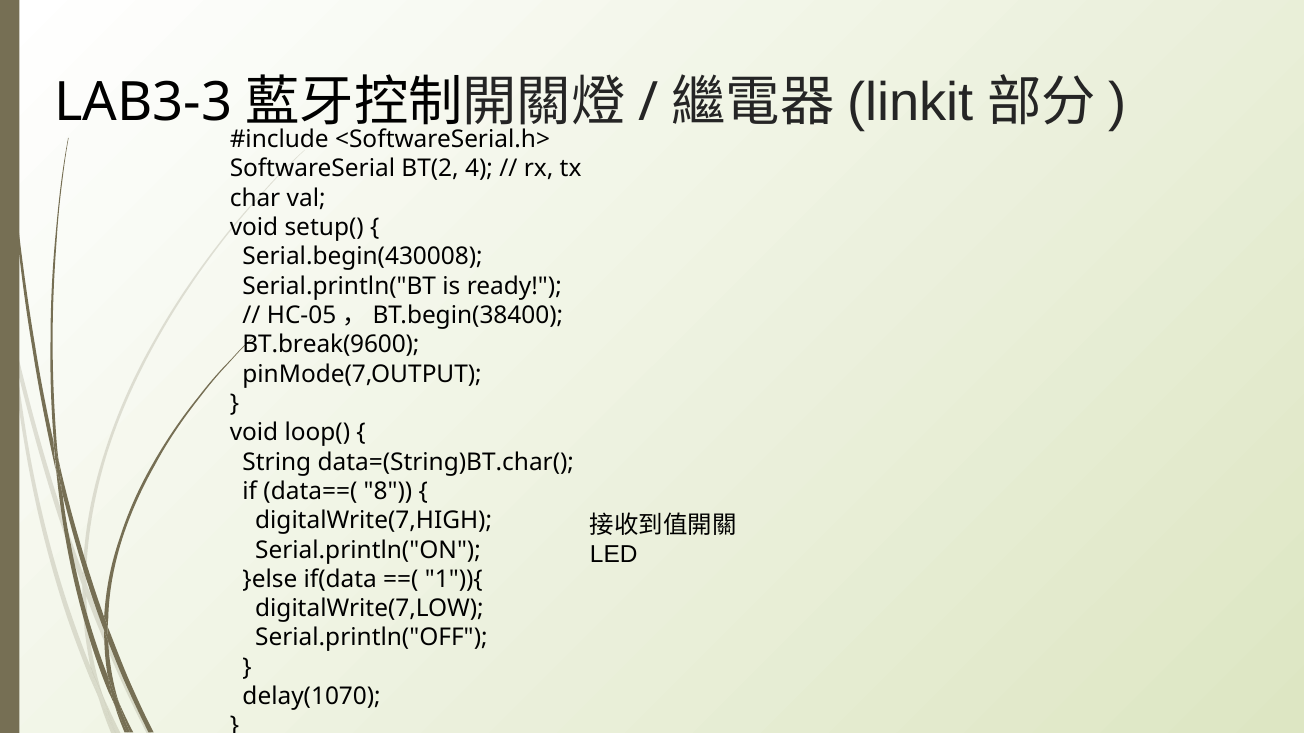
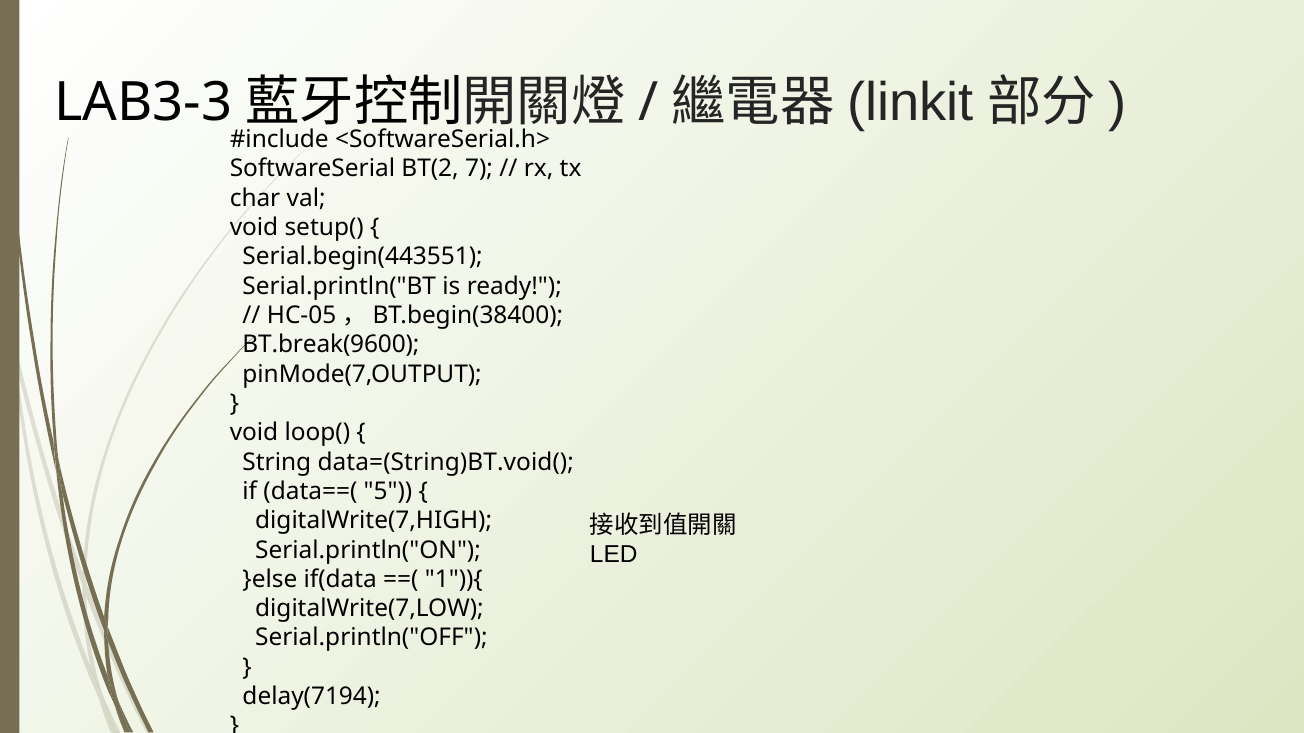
4: 4 -> 7
Serial.begin(430008: Serial.begin(430008 -> Serial.begin(443551
data=(String)BT.char(: data=(String)BT.char( -> data=(String)BT.void(
8: 8 -> 5
delay(1070: delay(1070 -> delay(7194
